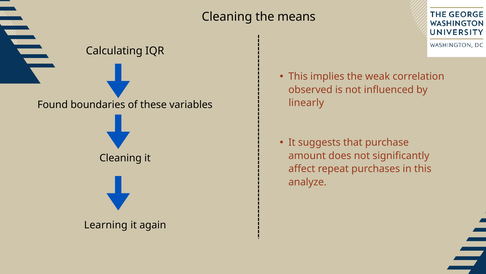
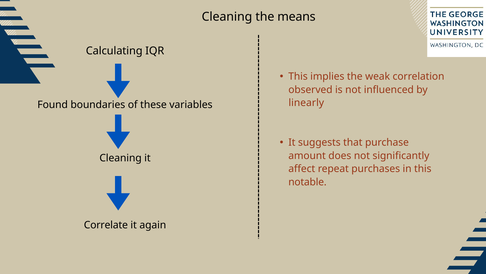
analyze: analyze -> notable
Learning: Learning -> Correlate
